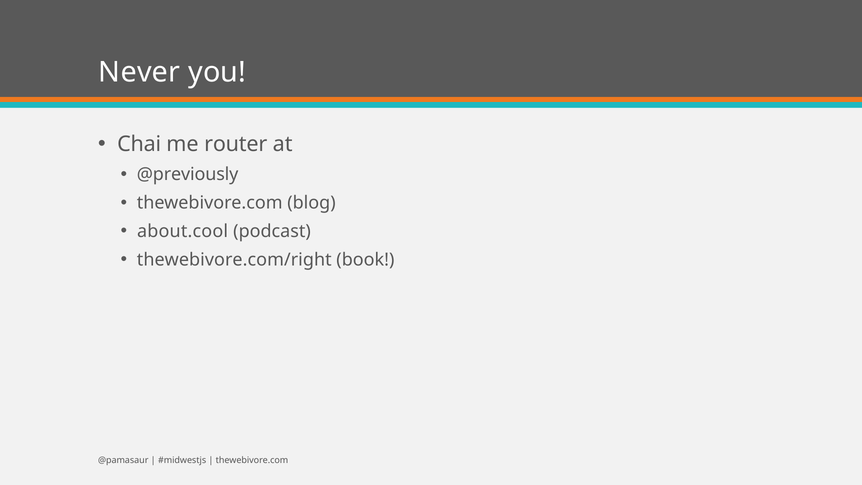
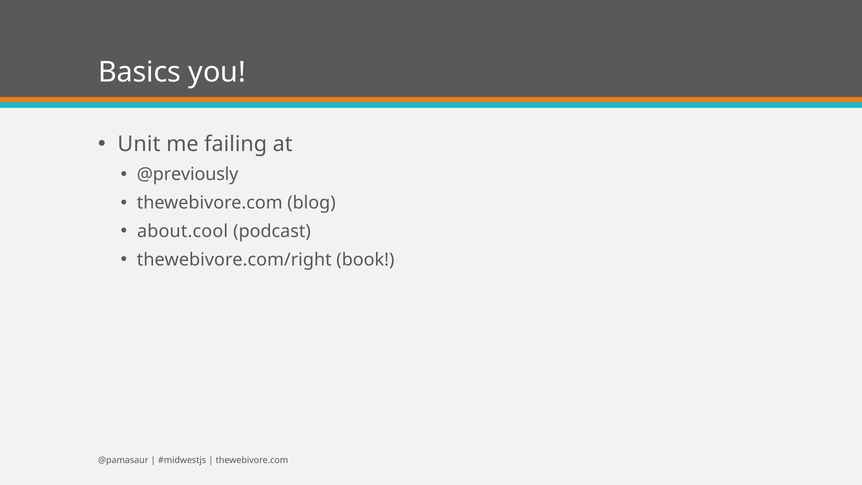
Never: Never -> Basics
Chai: Chai -> Unit
router: router -> failing
